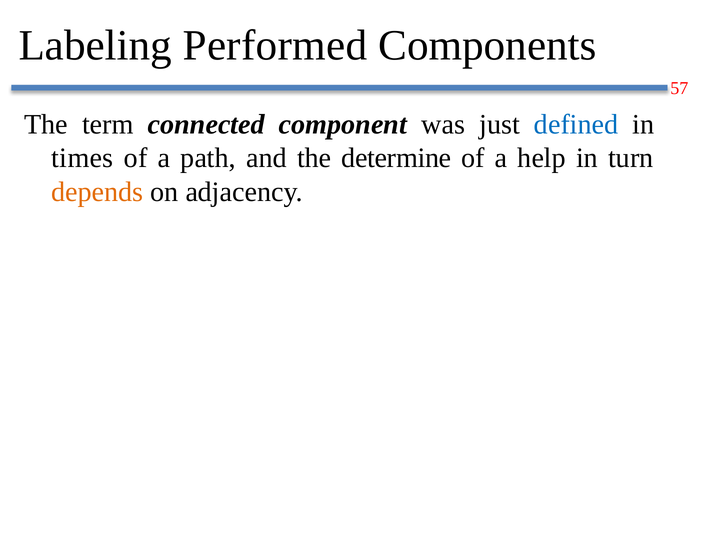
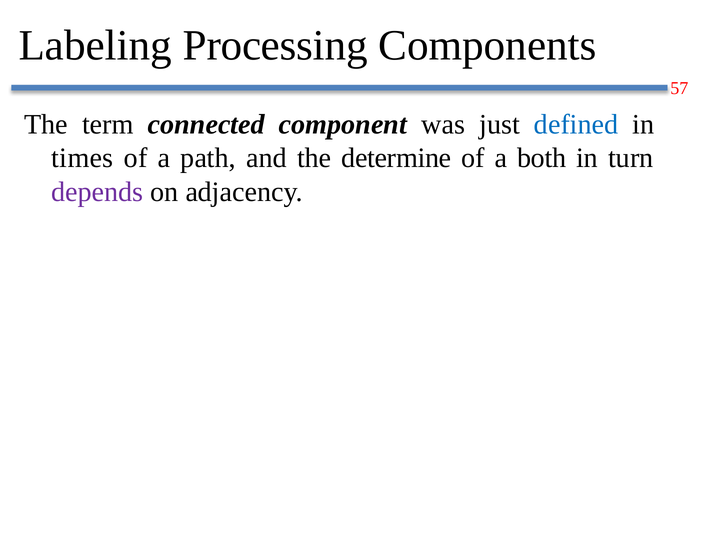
Performed: Performed -> Processing
help: help -> both
depends colour: orange -> purple
